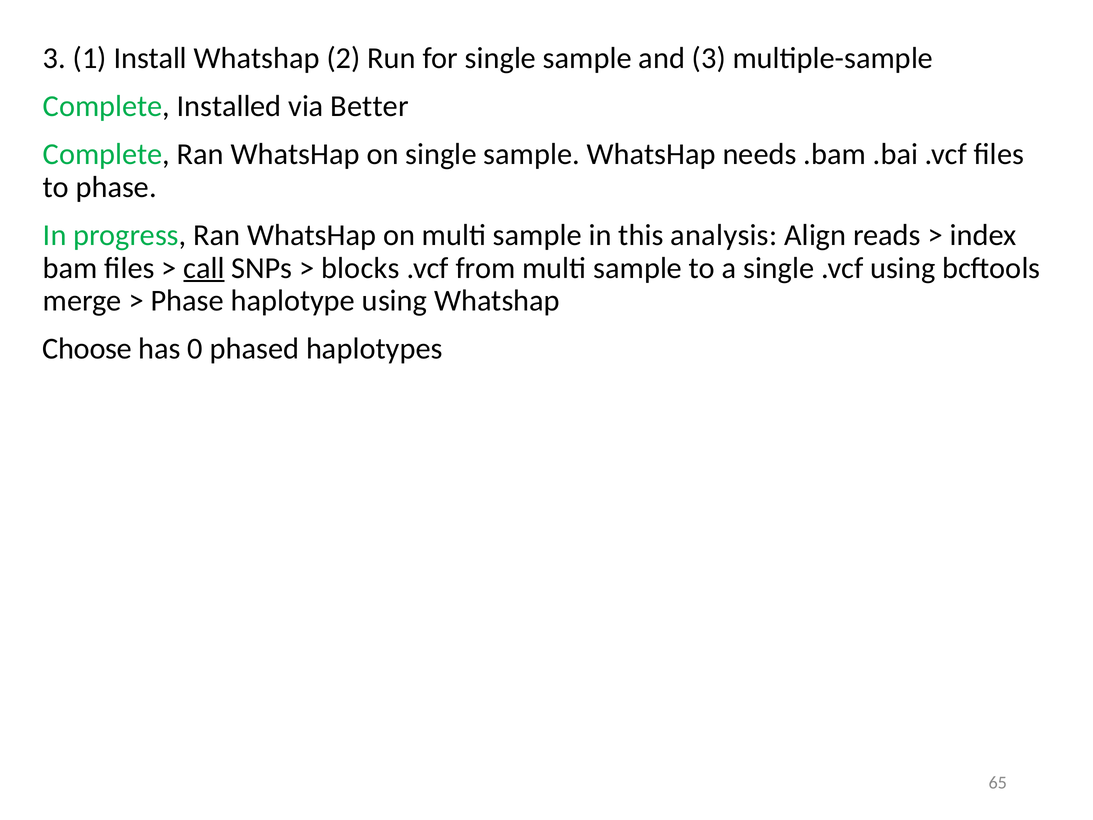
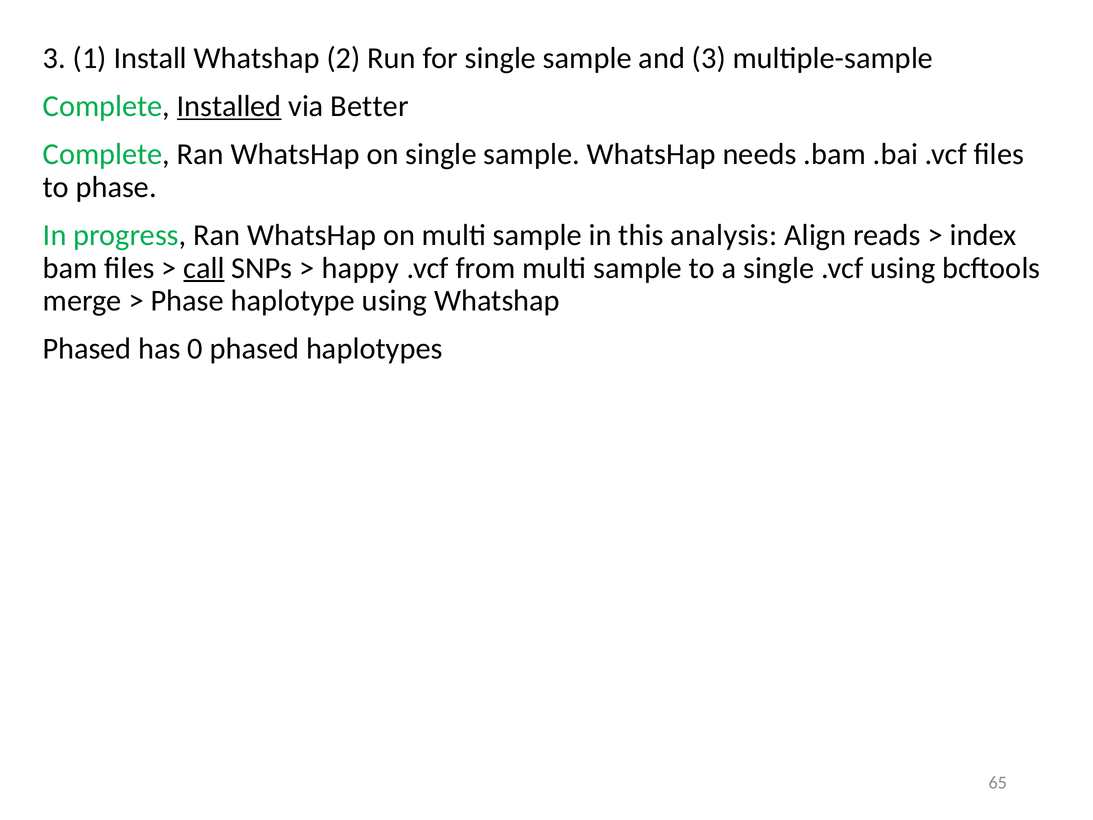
Installed underline: none -> present
blocks: blocks -> happy
Choose at (87, 349): Choose -> Phased
